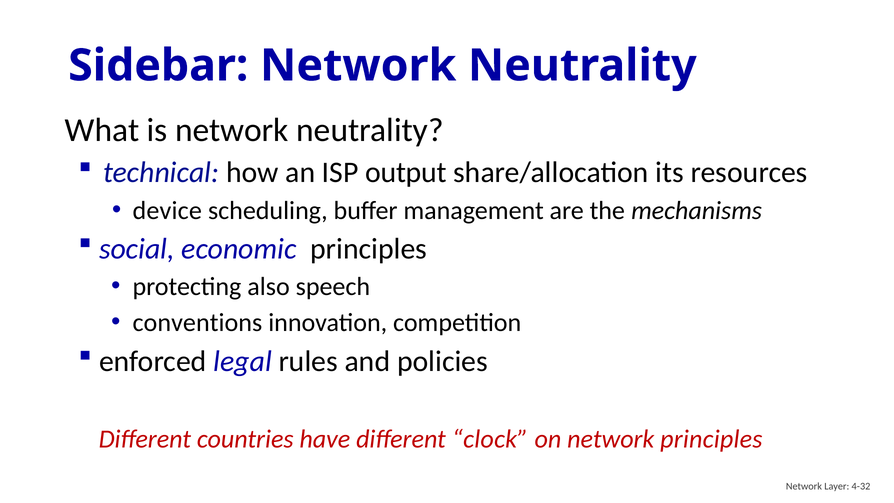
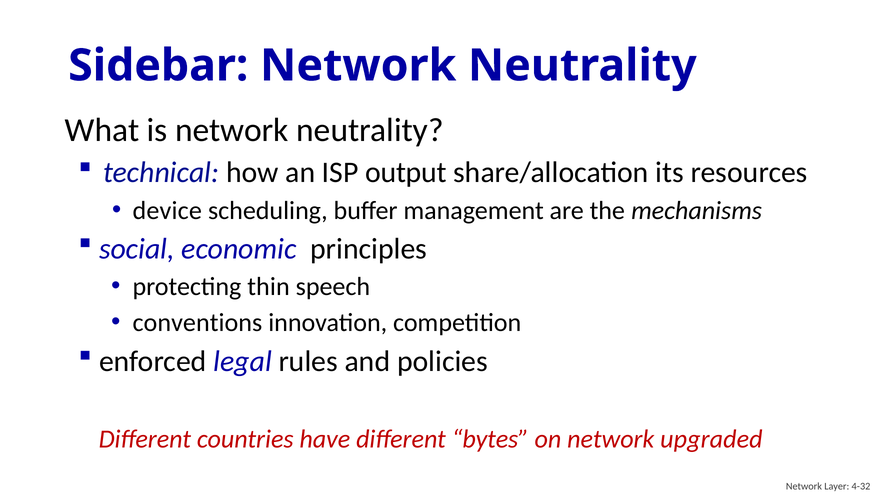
also: also -> thin
clock: clock -> bytes
network principles: principles -> upgraded
